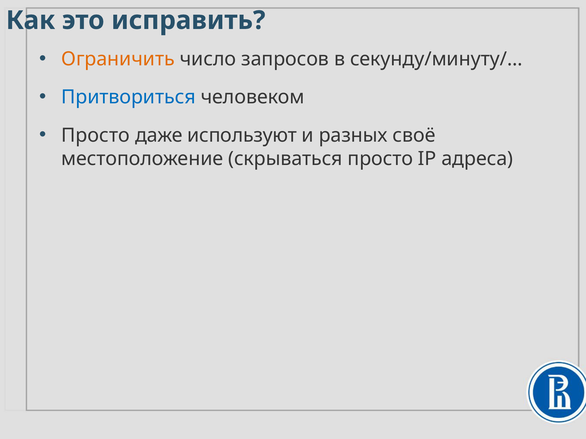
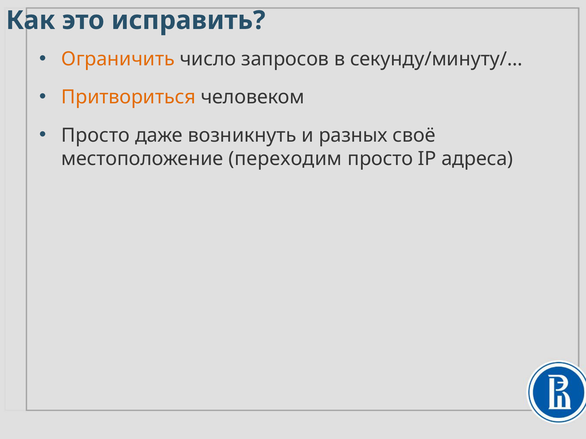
Притвориться colour: blue -> orange
используют: используют -> возникнуть
скрываться: скрываться -> переходим
